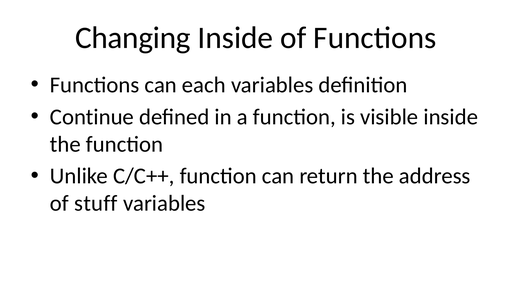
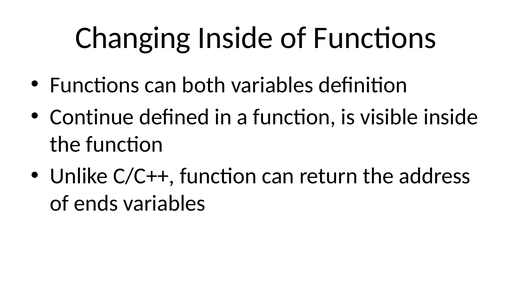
each: each -> both
stuff: stuff -> ends
